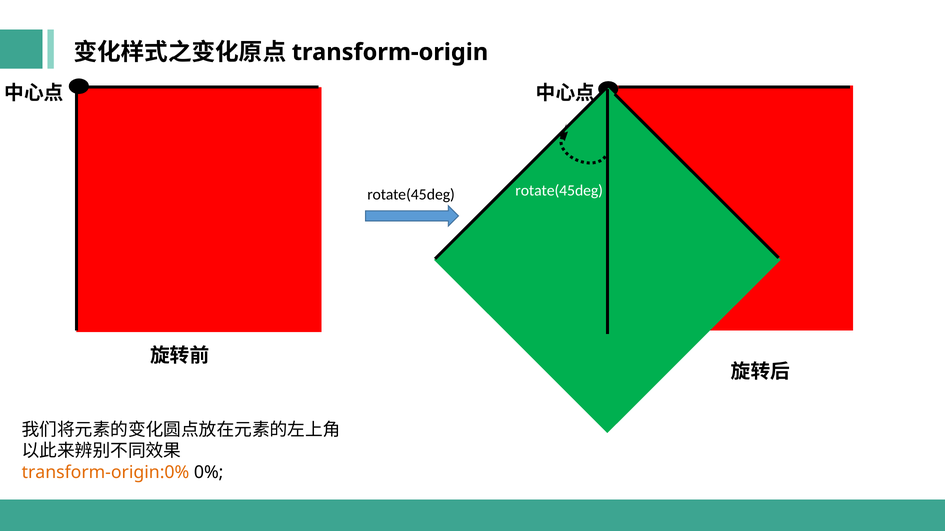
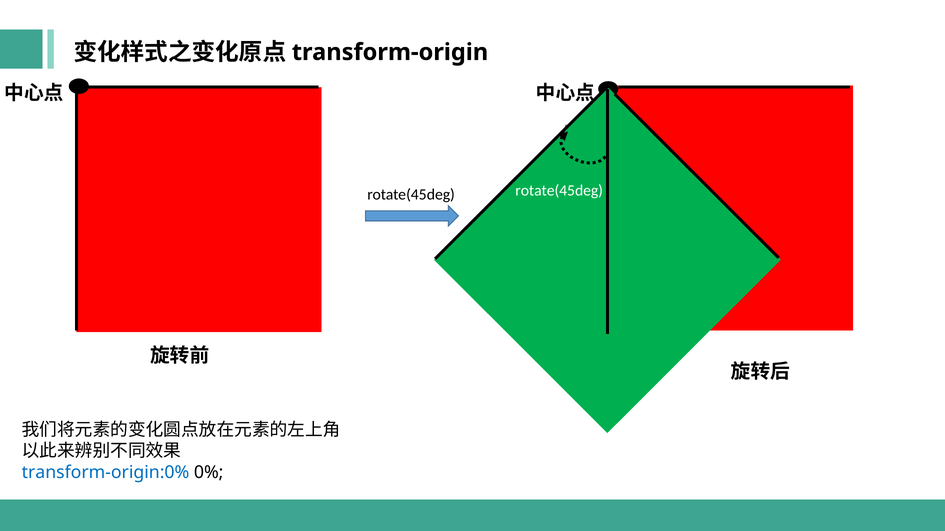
transform-origin:0% colour: orange -> blue
